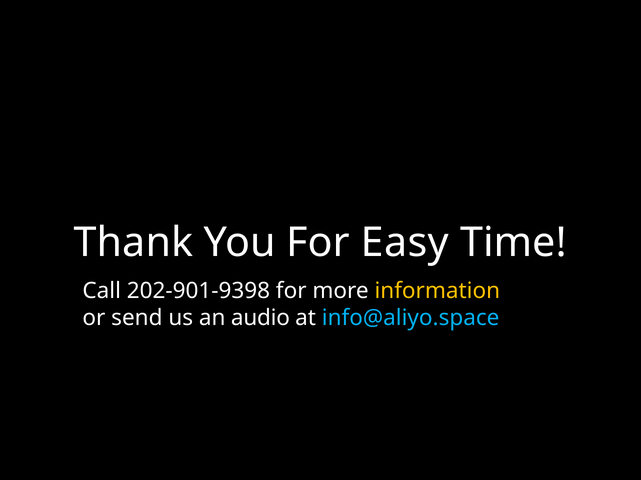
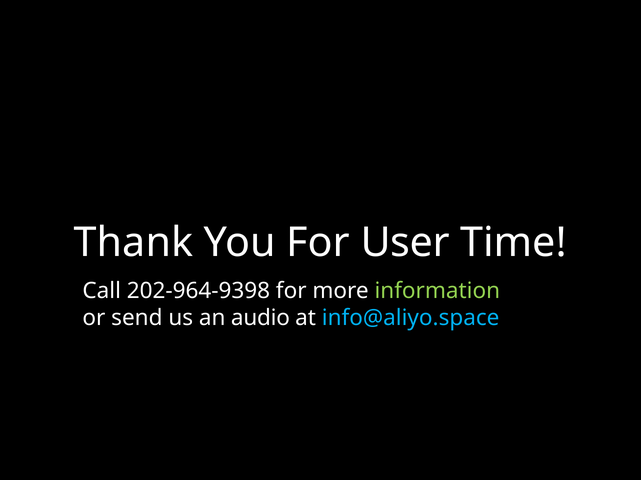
Easy: Easy -> User
202-901-9398: 202-901-9398 -> 202-964-9398
information colour: yellow -> light green
